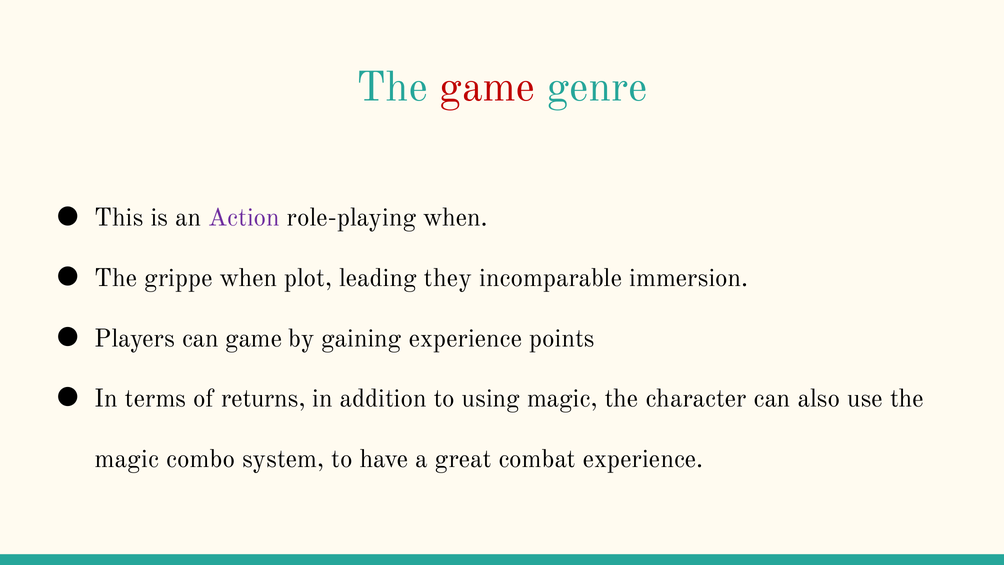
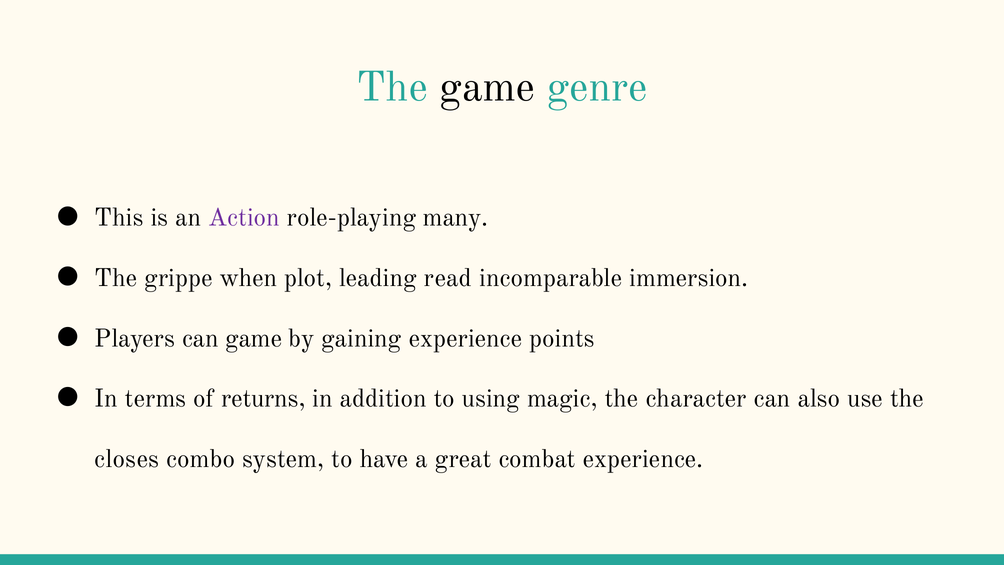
game at (487, 87) colour: red -> black
role-playing when: when -> many
they: they -> read
magic at (127, 459): magic -> closes
